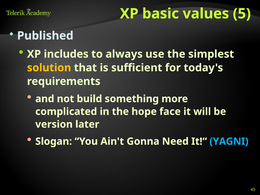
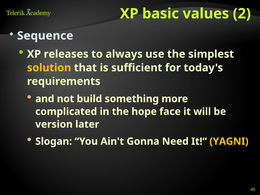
5: 5 -> 2
Published: Published -> Sequence
includes: includes -> releases
YAGNI colour: light blue -> yellow
